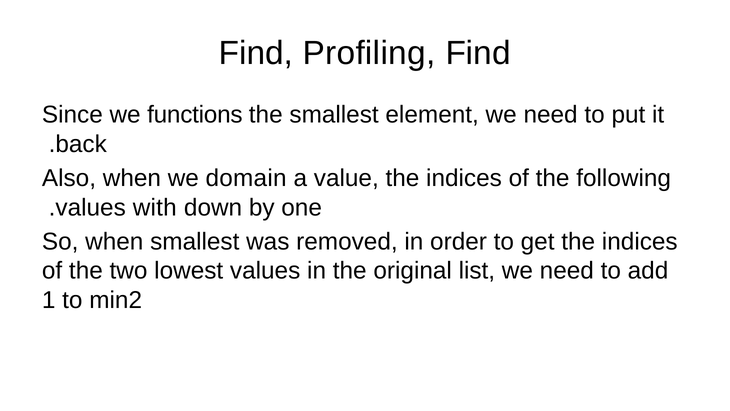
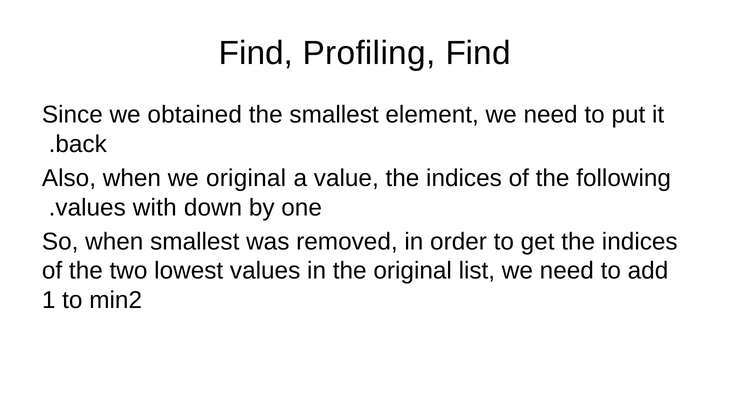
functions: functions -> obtained
we domain: domain -> original
